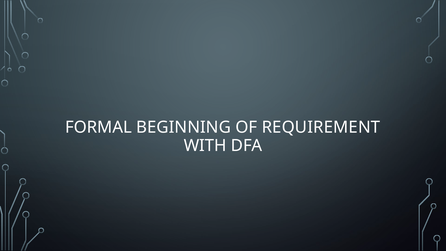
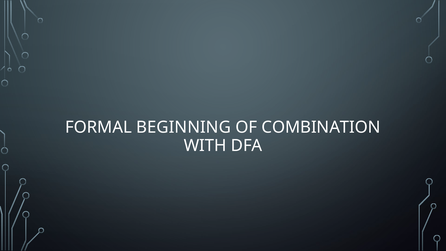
REQUIREMENT: REQUIREMENT -> COMBINATION
